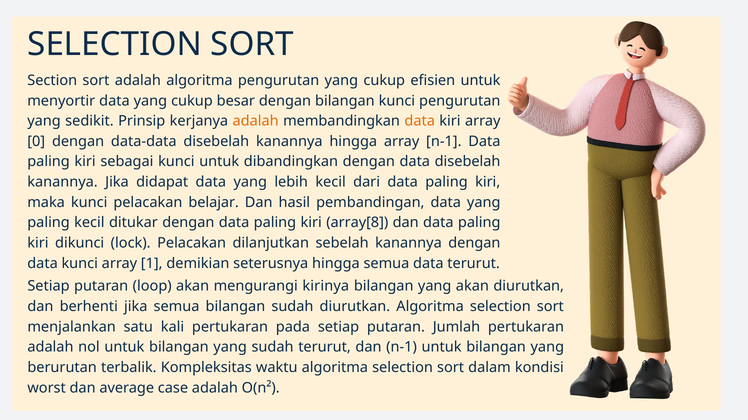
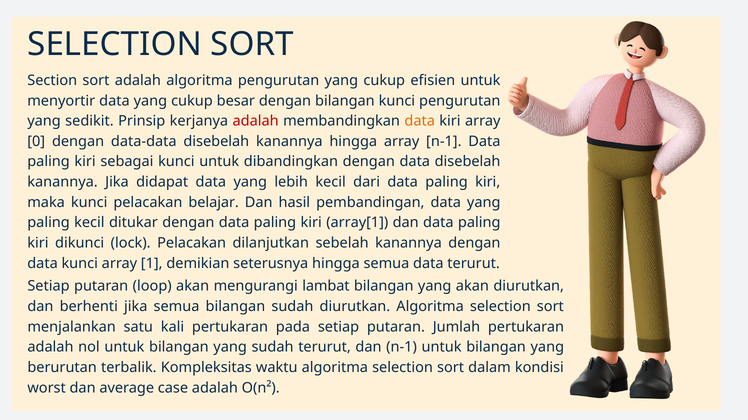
adalah at (256, 121) colour: orange -> red
array[8: array[8 -> array[1
kirinya: kirinya -> lambat
